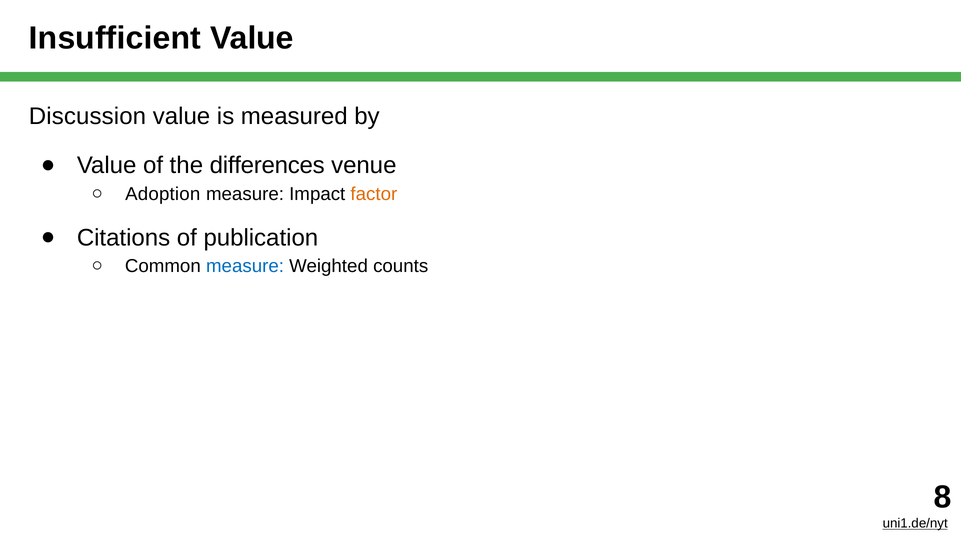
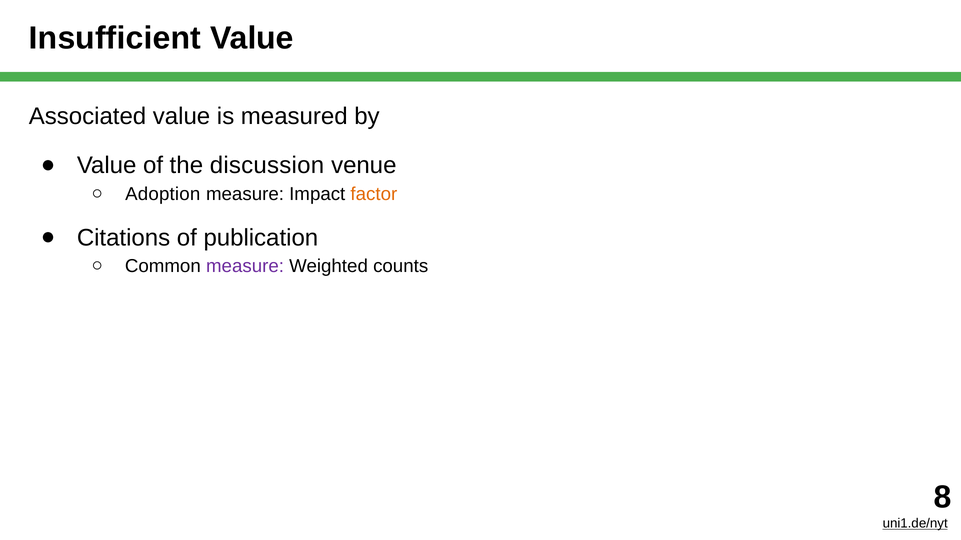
Discussion: Discussion -> Associated
differences: differences -> discussion
measure at (245, 267) colour: blue -> purple
